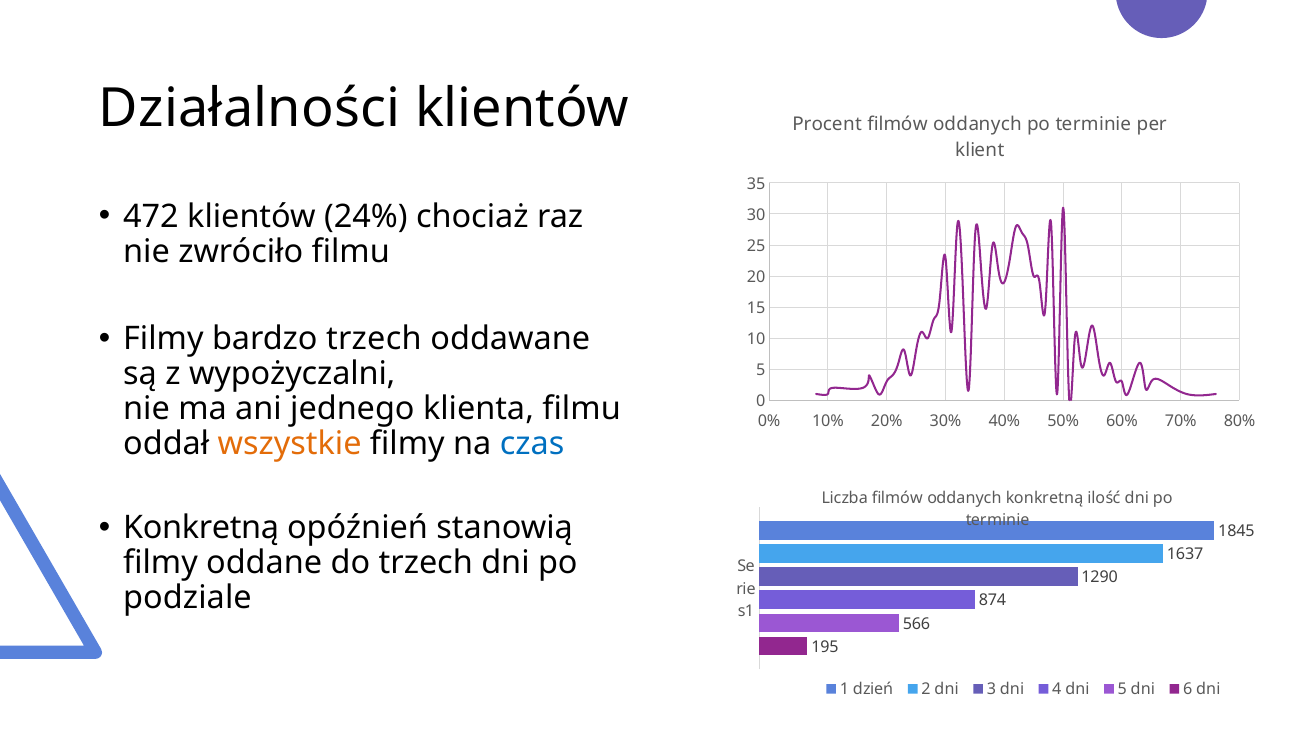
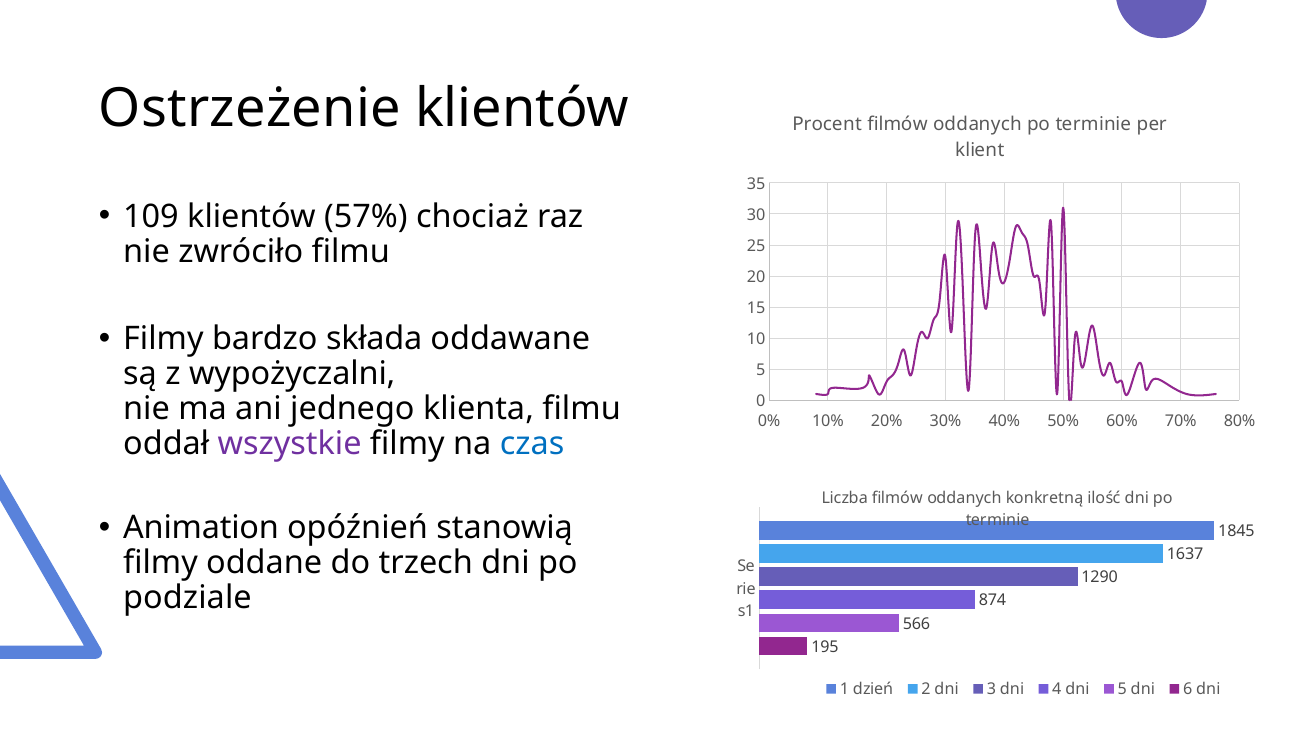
Działalności: Działalności -> Ostrzeżenie
472: 472 -> 109
24%: 24% -> 57%
bardzo trzech: trzech -> składa
wszystkie colour: orange -> purple
Konkretną at (201, 527): Konkretną -> Animation
